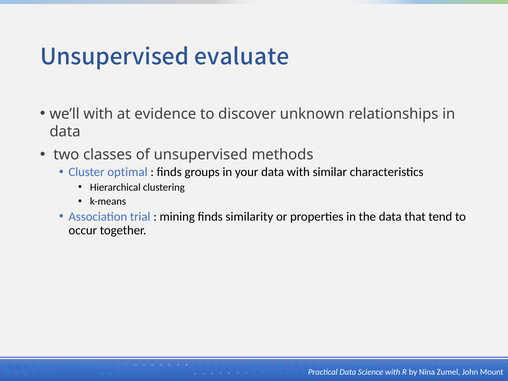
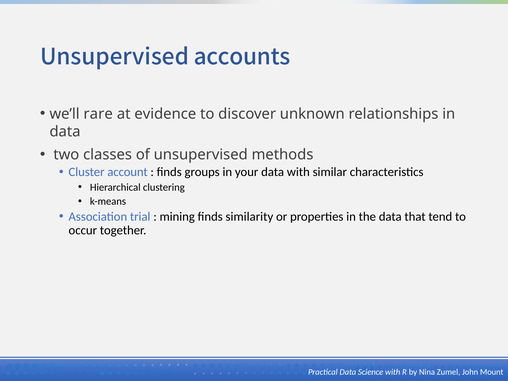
evaluate: evaluate -> accounts
we’ll with: with -> rare
optimal: optimal -> account
